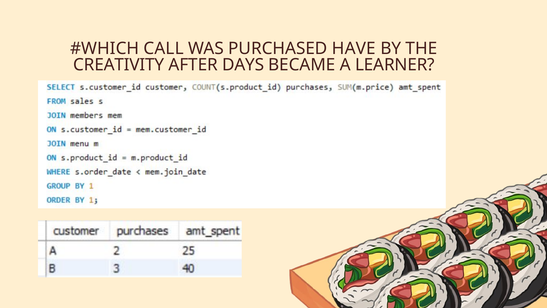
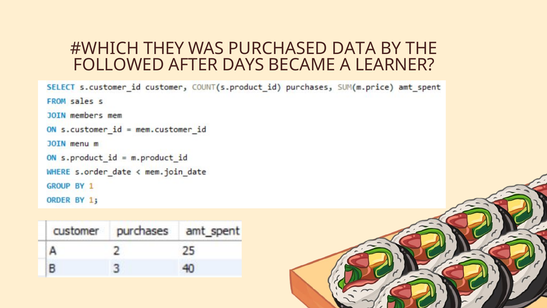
CALL: CALL -> THEY
HAVE: HAVE -> DATA
CREATIVITY: CREATIVITY -> FOLLOWED
